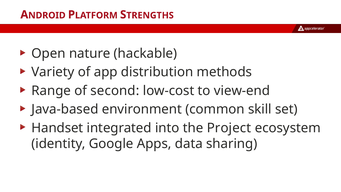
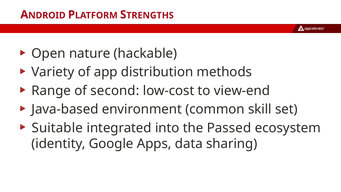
Handset: Handset -> Suitable
Project: Project -> Passed
